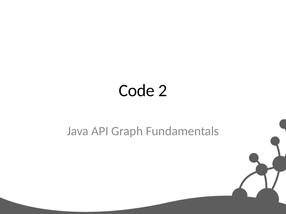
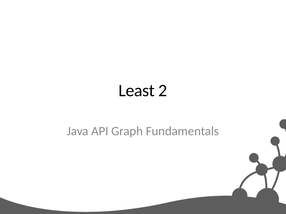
Code: Code -> Least
